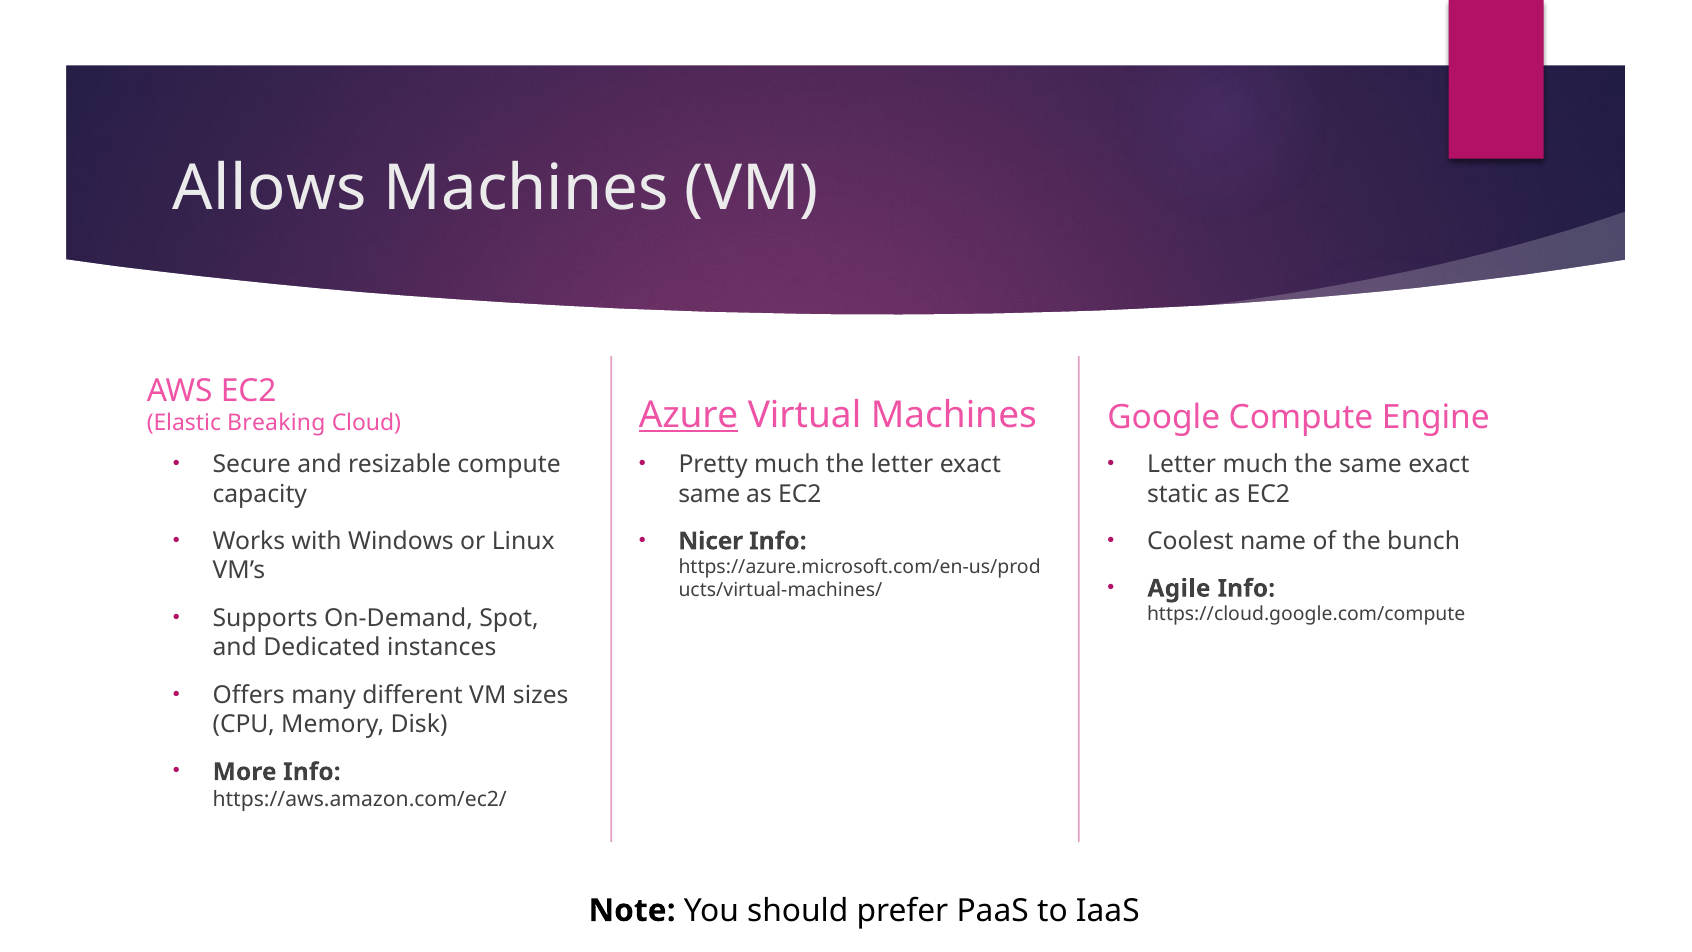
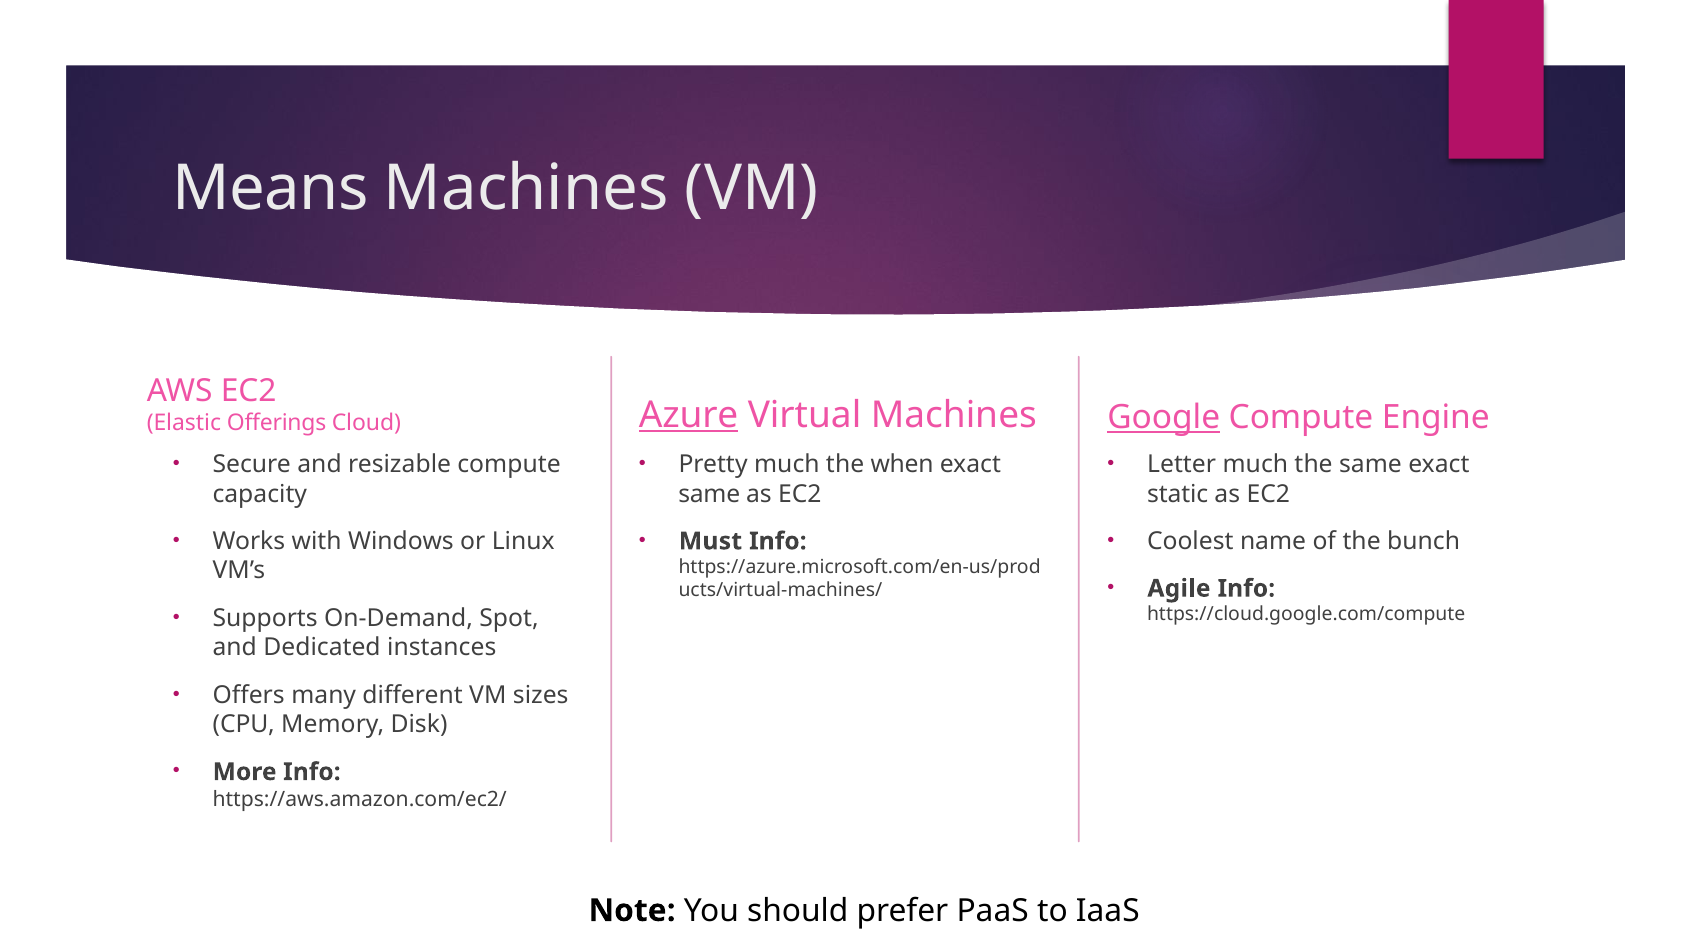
Allows: Allows -> Means
Google underline: none -> present
Breaking: Breaking -> Offerings
the letter: letter -> when
Nicer: Nicer -> Must
